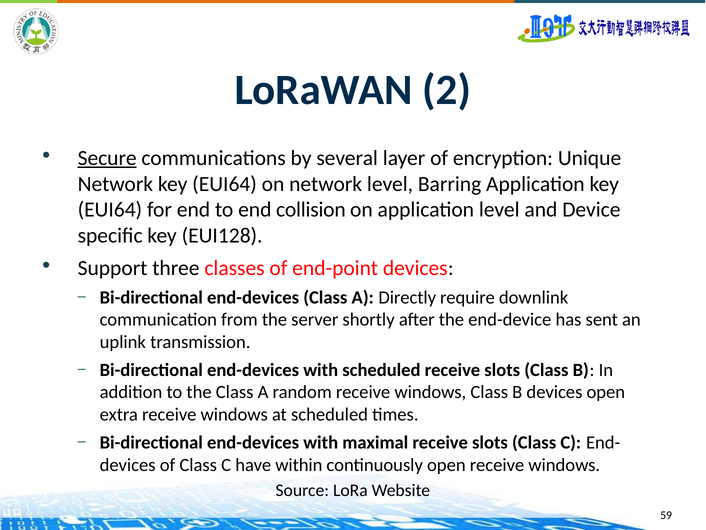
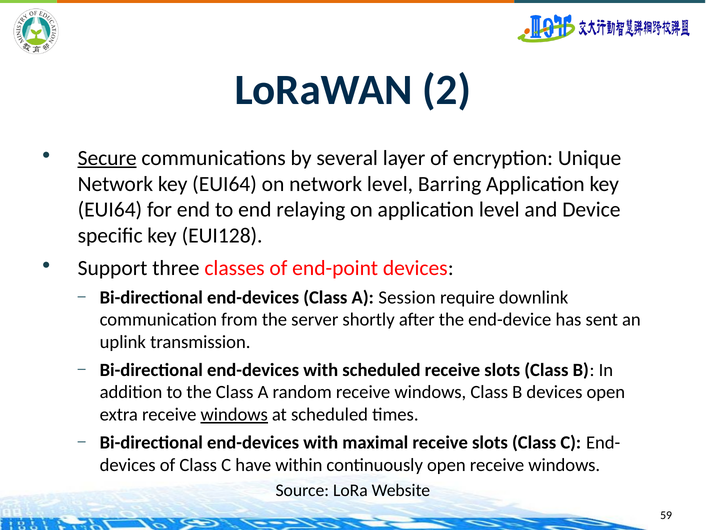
collision: collision -> relaying
Directly: Directly -> Session
windows at (234, 414) underline: none -> present
